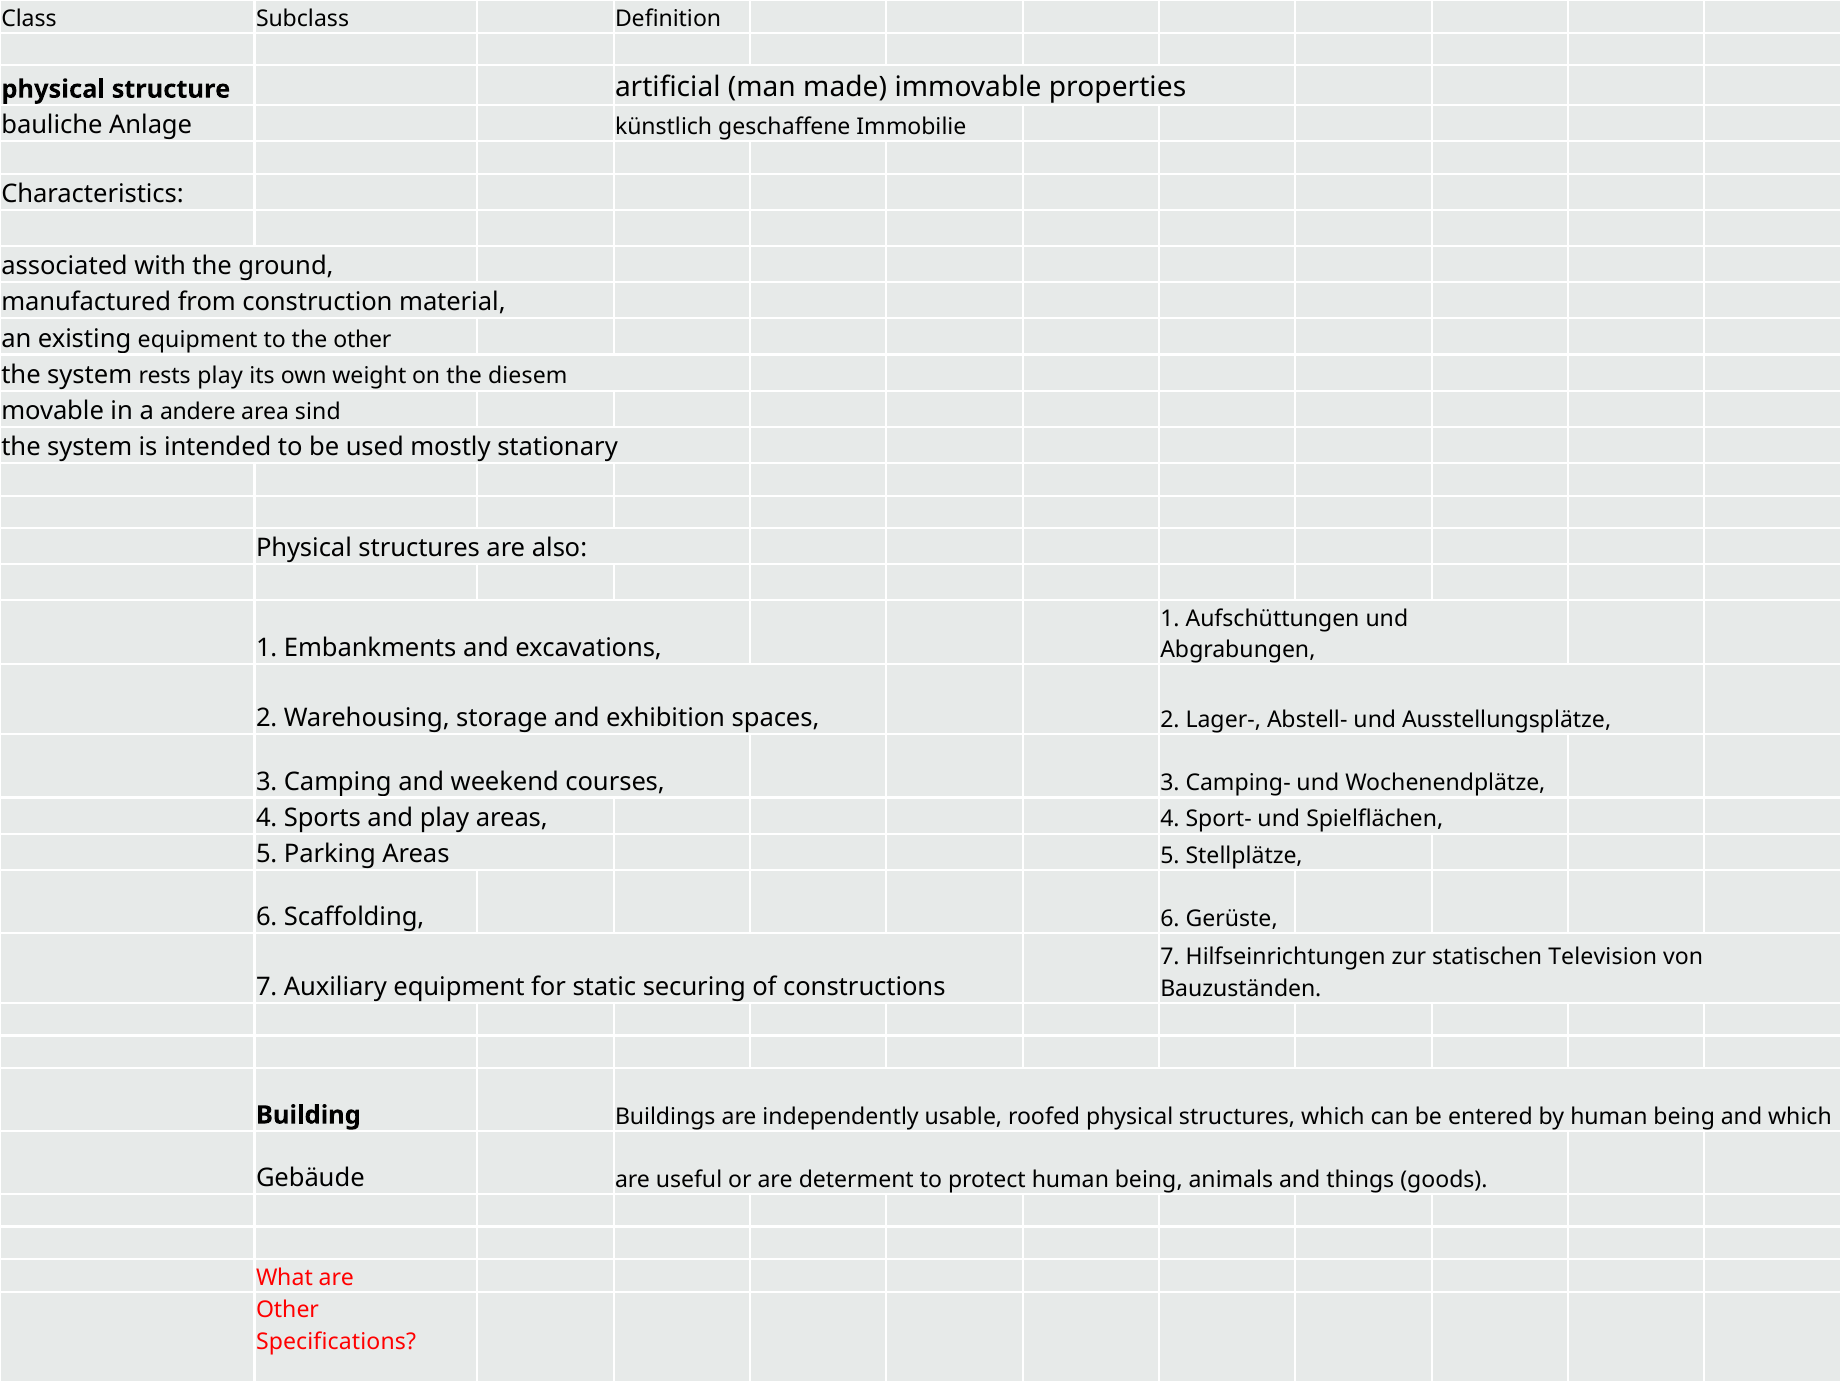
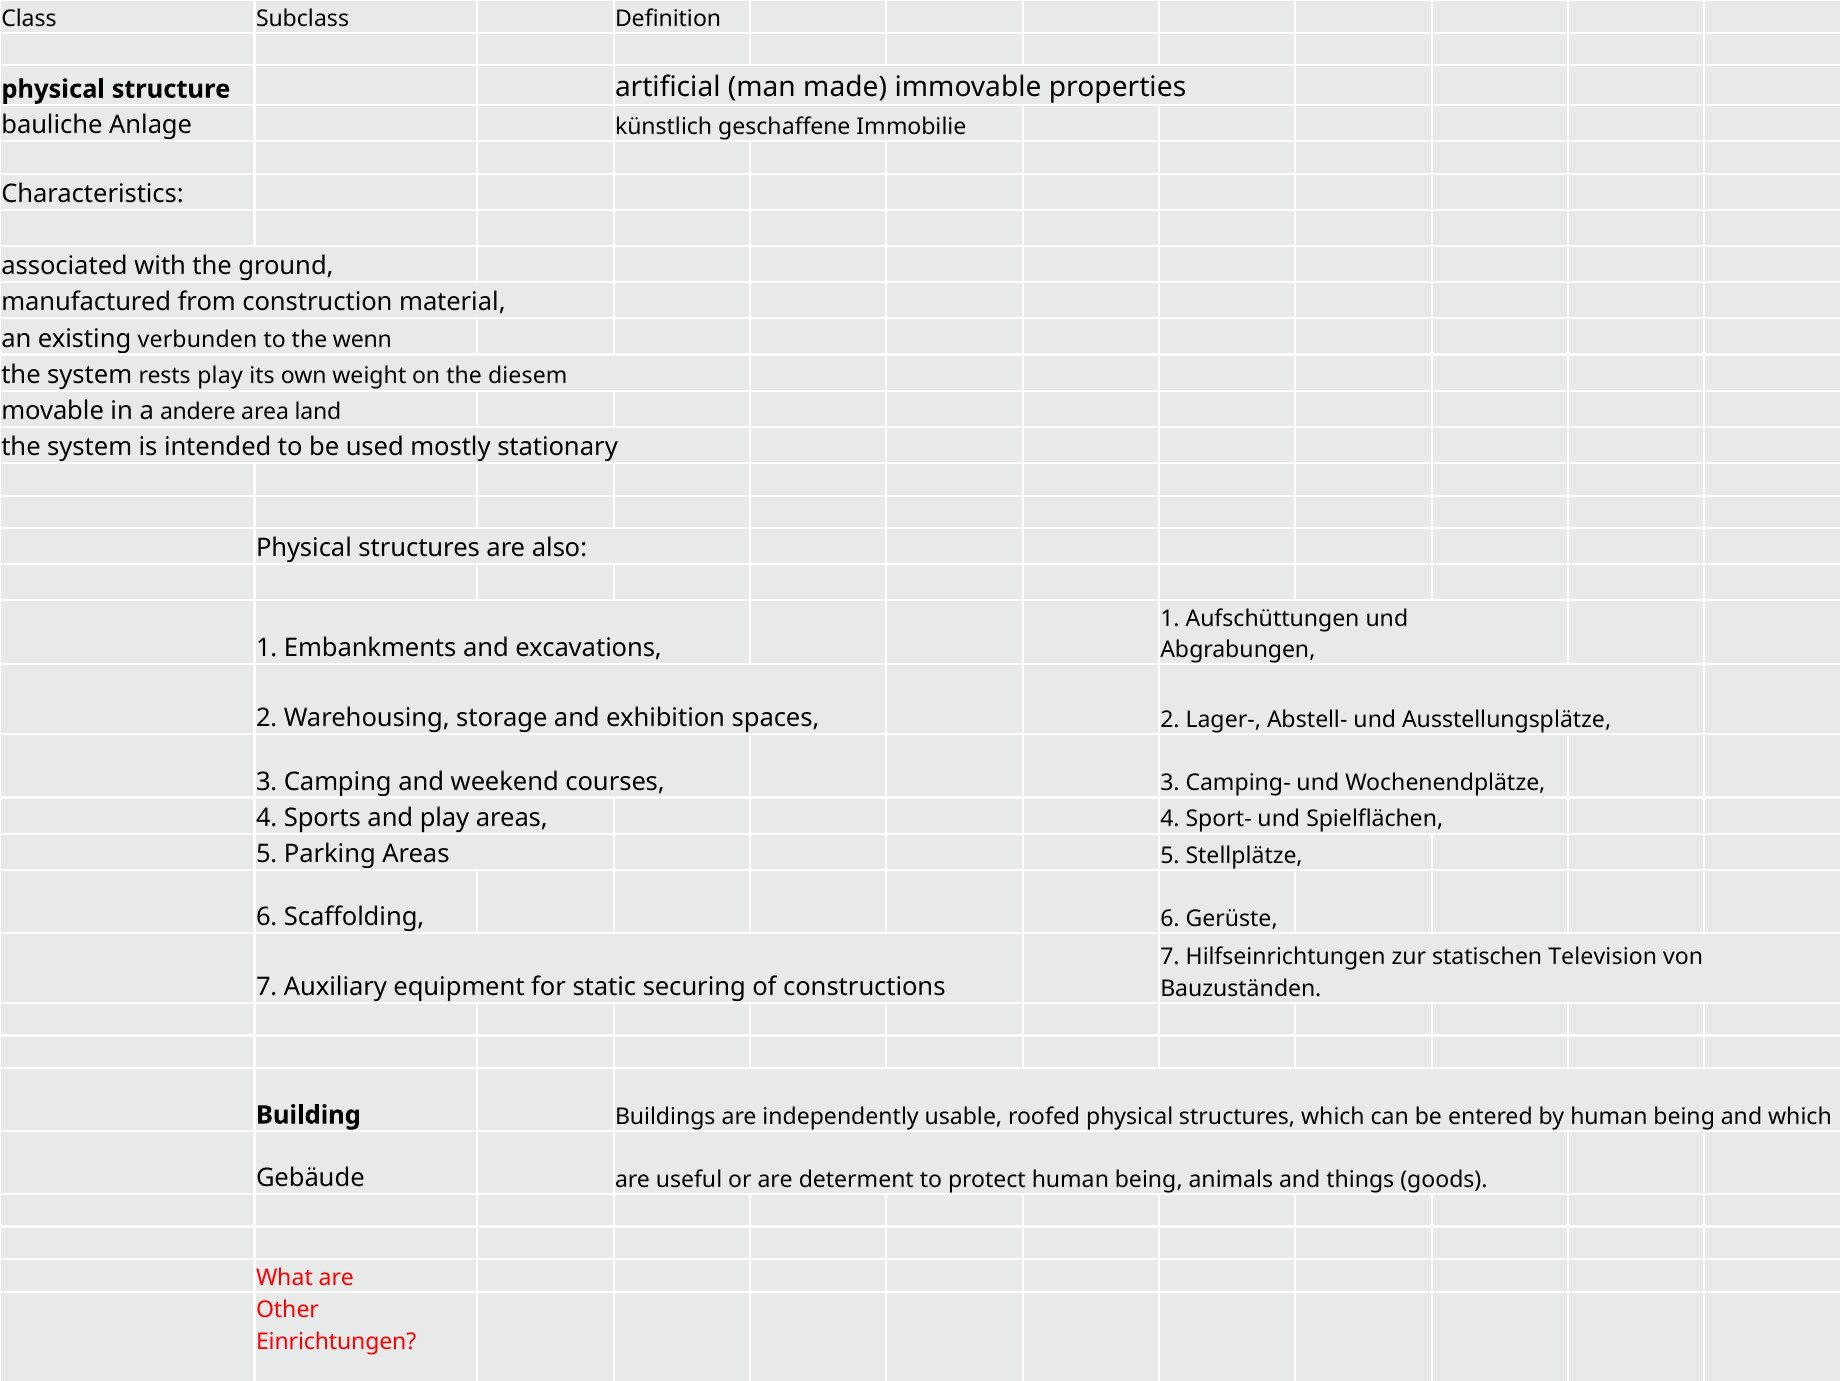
equipment at (198, 340): equipment -> verbunden
the other: other -> wenn
sind: sind -> land
Specifications: Specifications -> Einrichtungen
